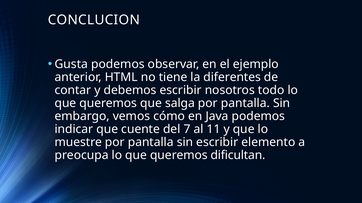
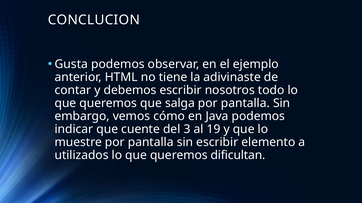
diferentes: diferentes -> adivinaste
7: 7 -> 3
11: 11 -> 19
preocupa: preocupa -> utilizados
